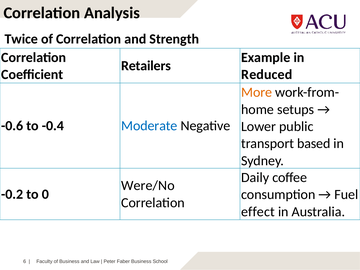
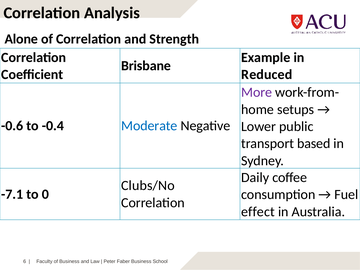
Twice: Twice -> Alone
Retailers: Retailers -> Brisbane
More colour: orange -> purple
Were/No: Were/No -> Clubs/No
-0.2: -0.2 -> -7.1
